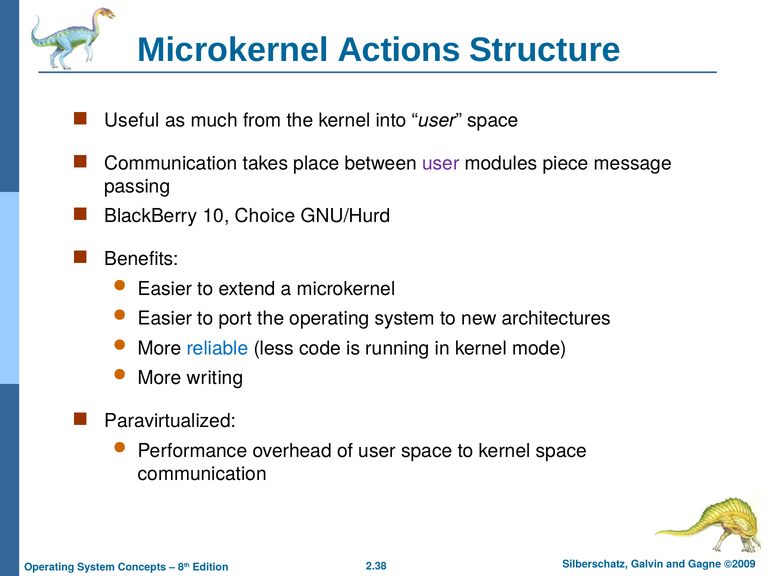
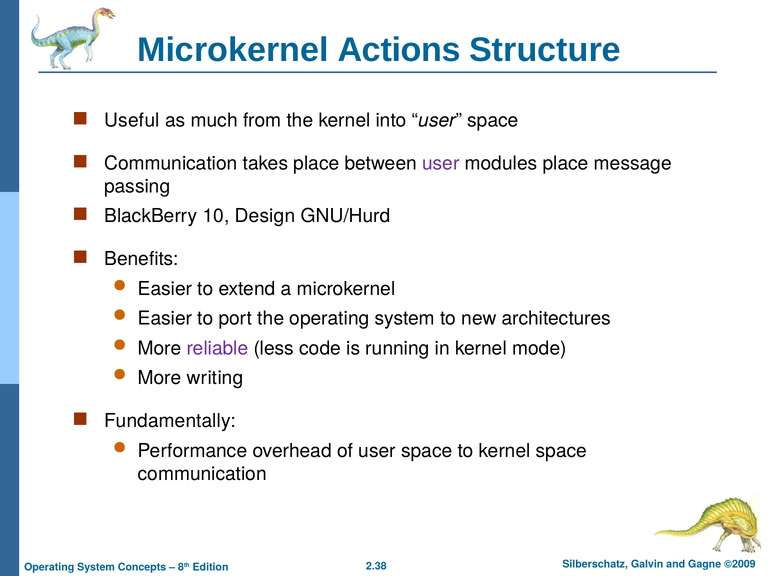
modules piece: piece -> place
Choice: Choice -> Design
reliable colour: blue -> purple
Paravirtualized: Paravirtualized -> Fundamentally
